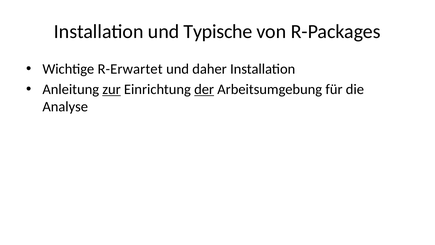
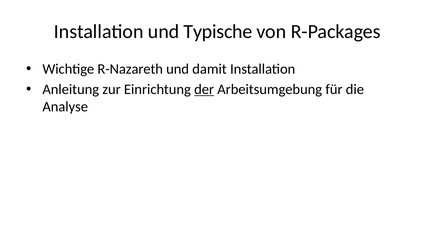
R-Erwartet: R-Erwartet -> R-Nazareth
daher: daher -> damit
zur underline: present -> none
